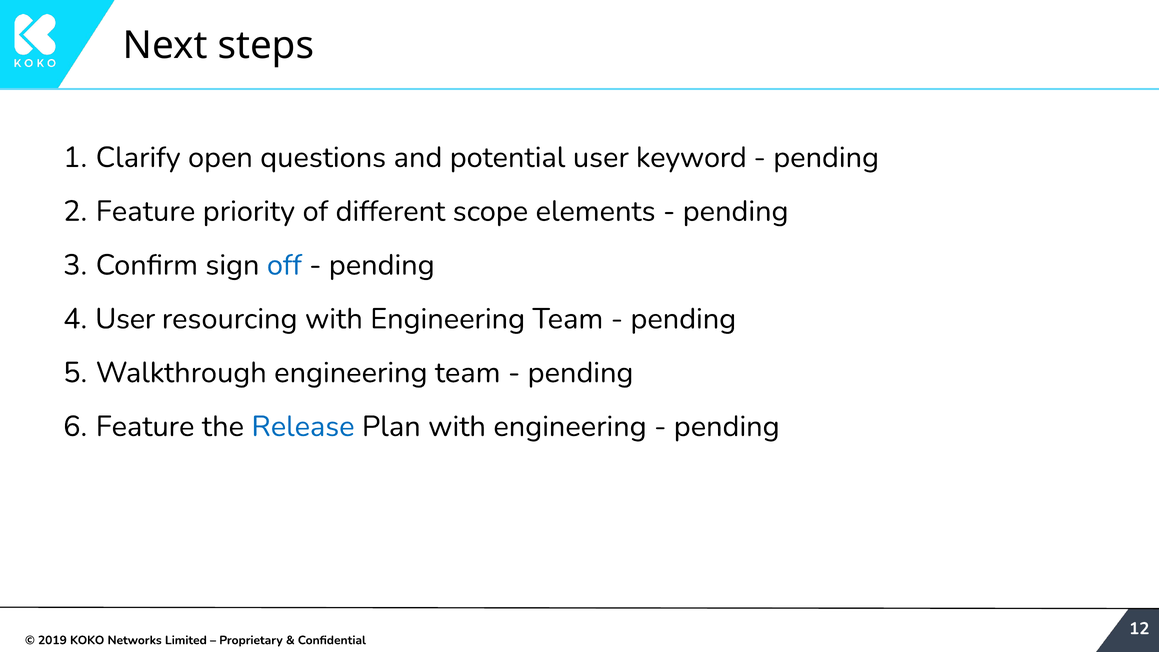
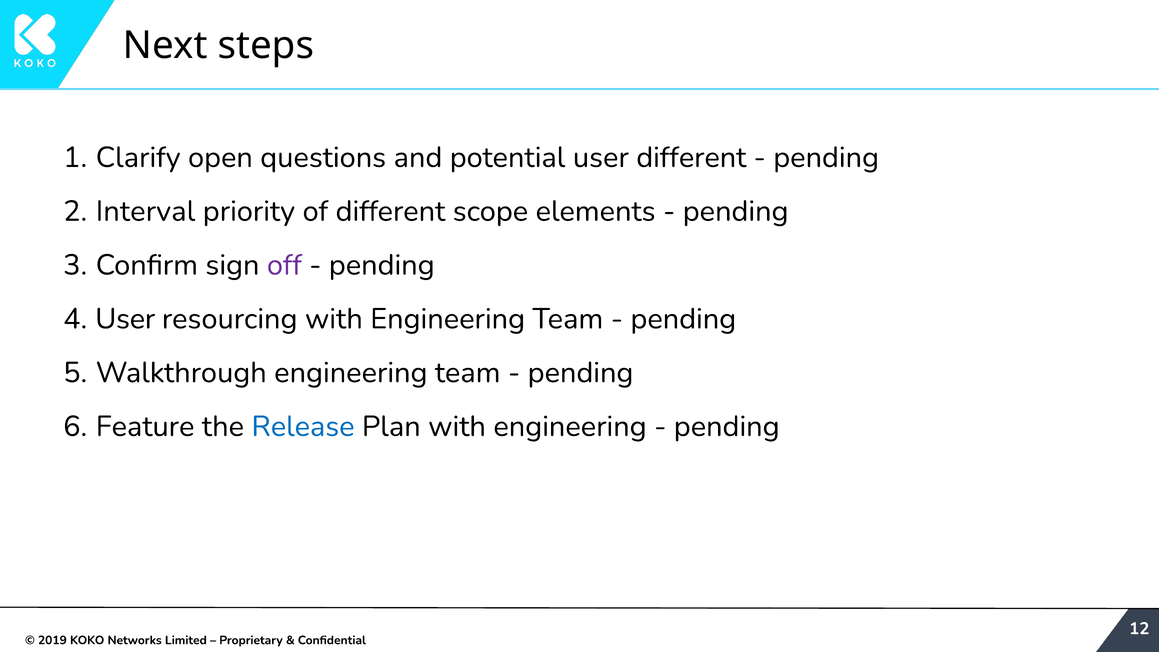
user keyword: keyword -> different
Feature at (146, 211): Feature -> Interval
off colour: blue -> purple
